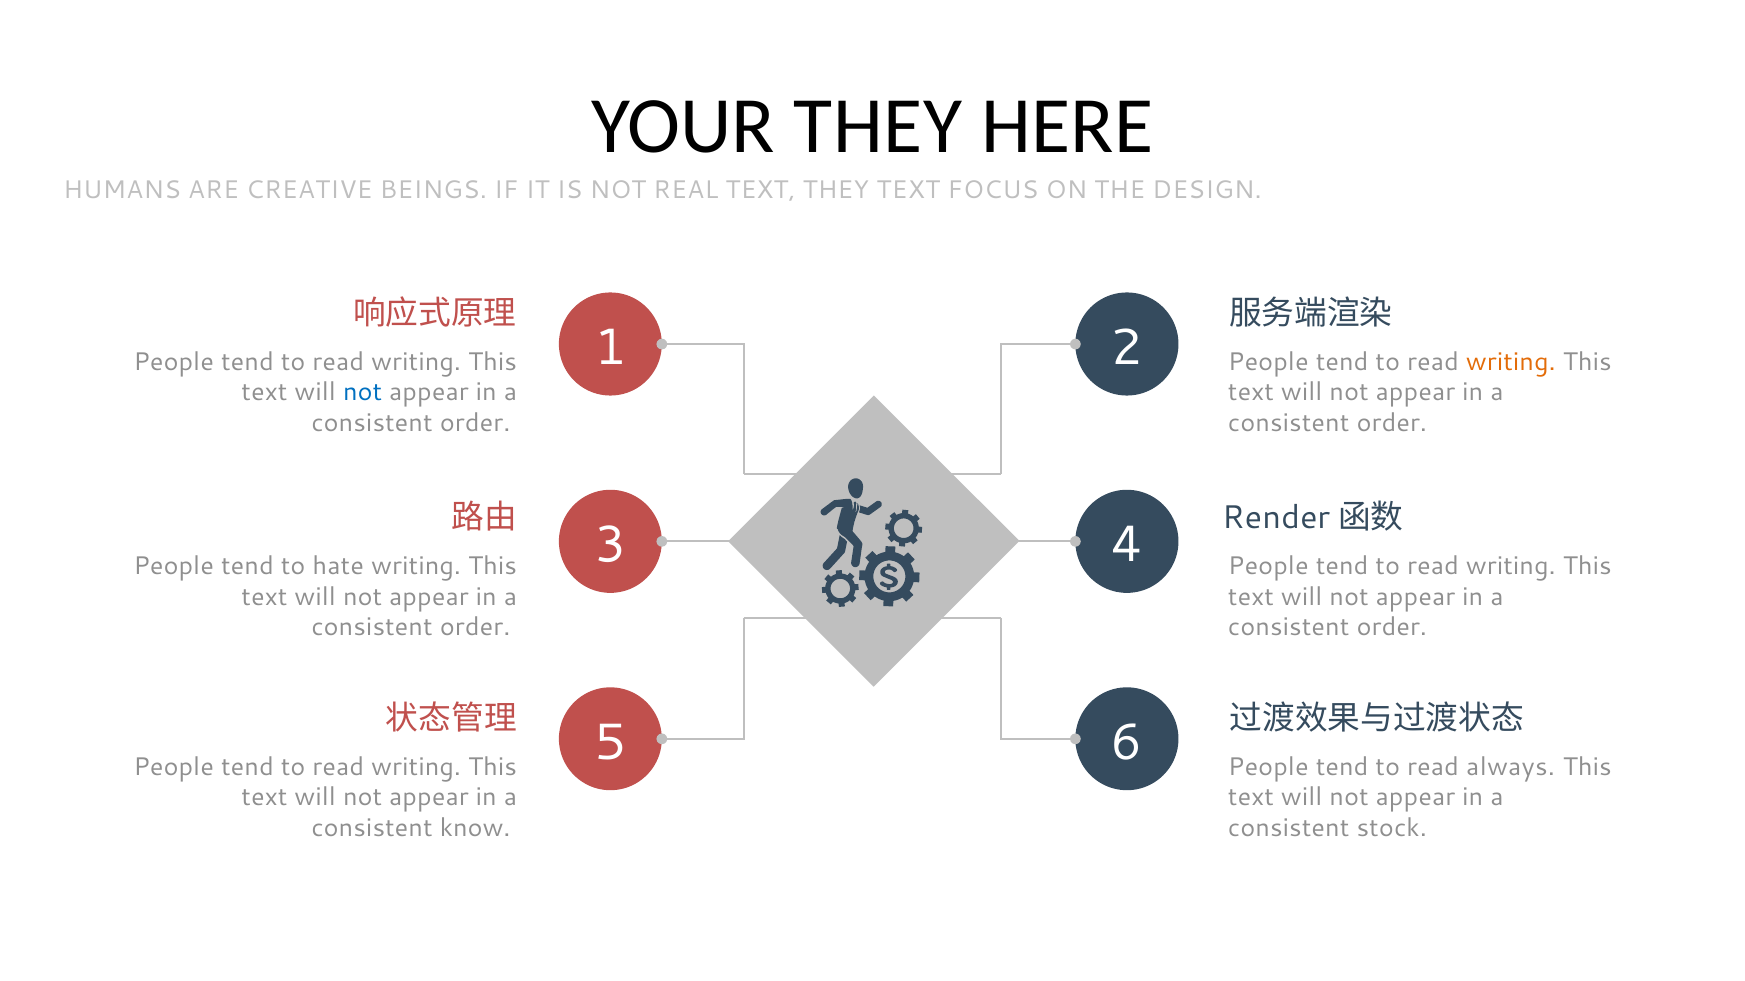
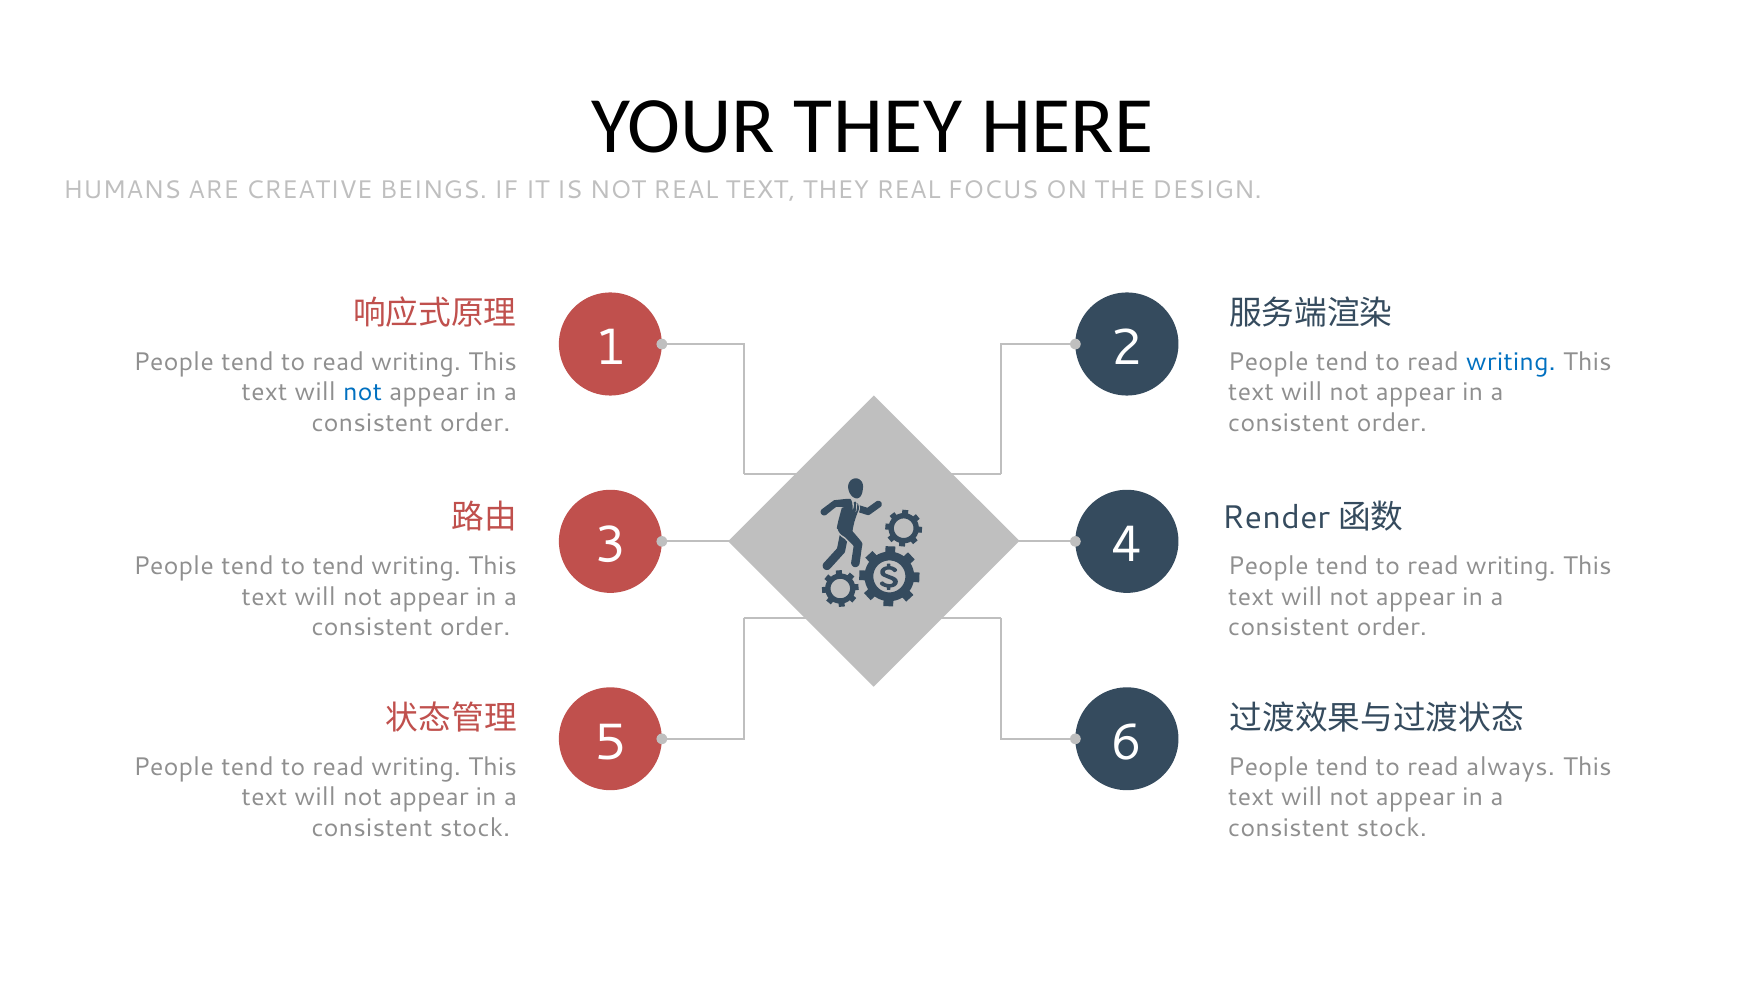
THEY TEXT: TEXT -> REAL
writing at (1511, 362) colour: orange -> blue
to hate: hate -> tend
know at (475, 828): know -> stock
